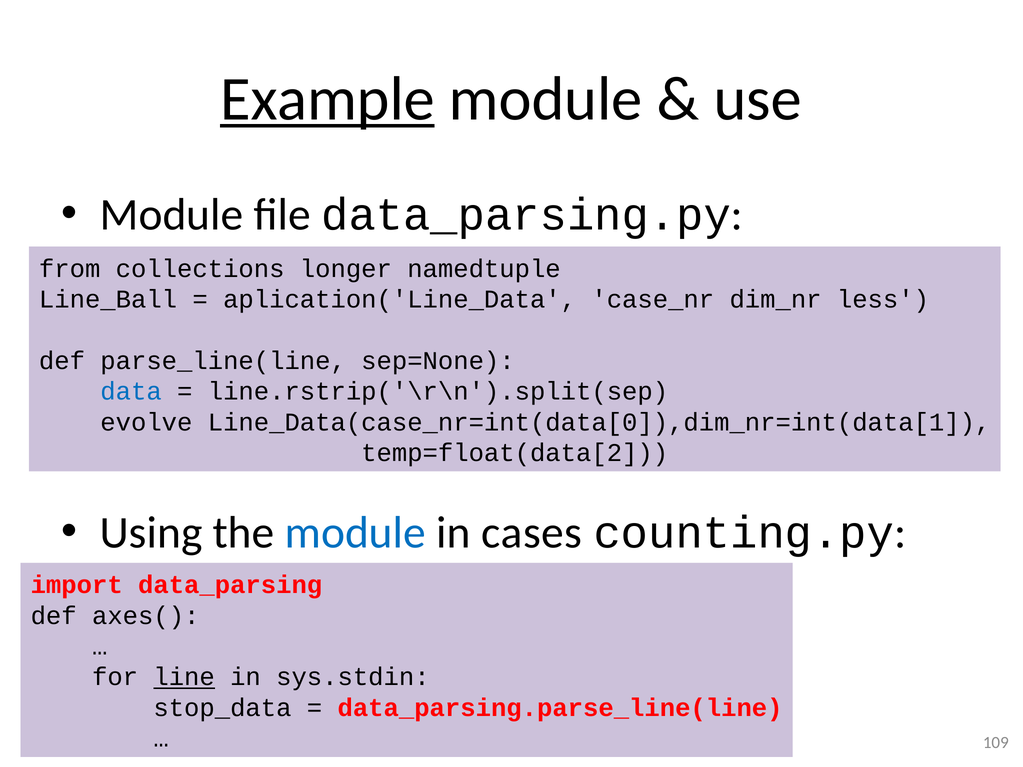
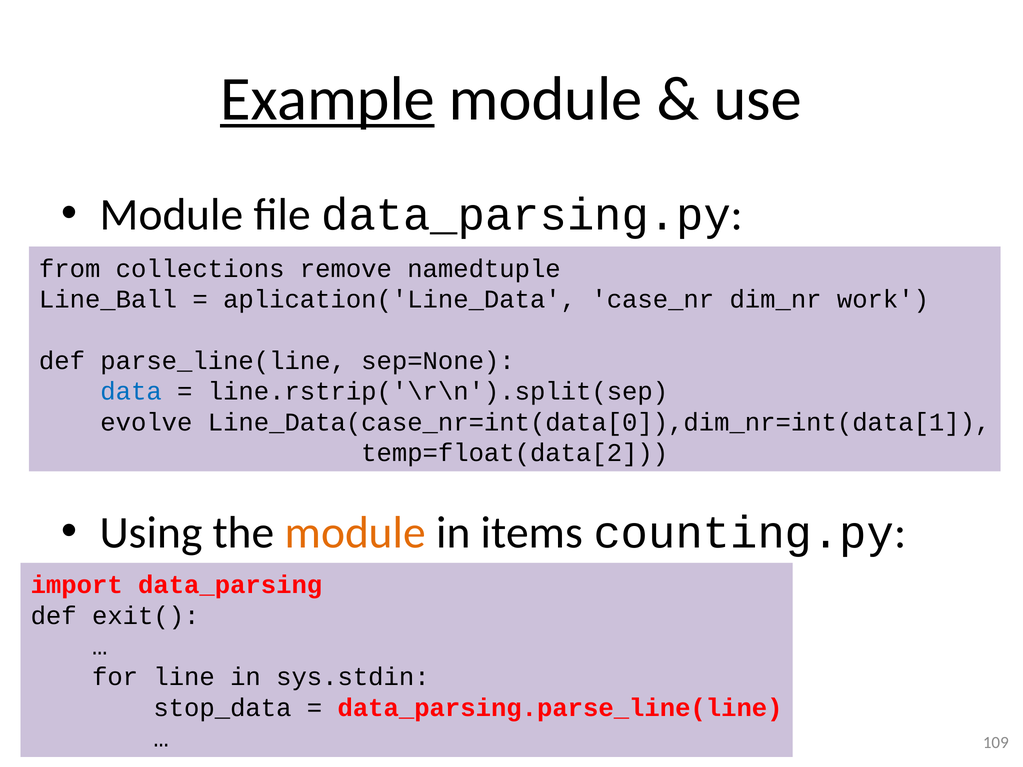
longer: longer -> remove
less: less -> work
module at (355, 533) colour: blue -> orange
cases: cases -> items
axes(: axes( -> exit(
line underline: present -> none
